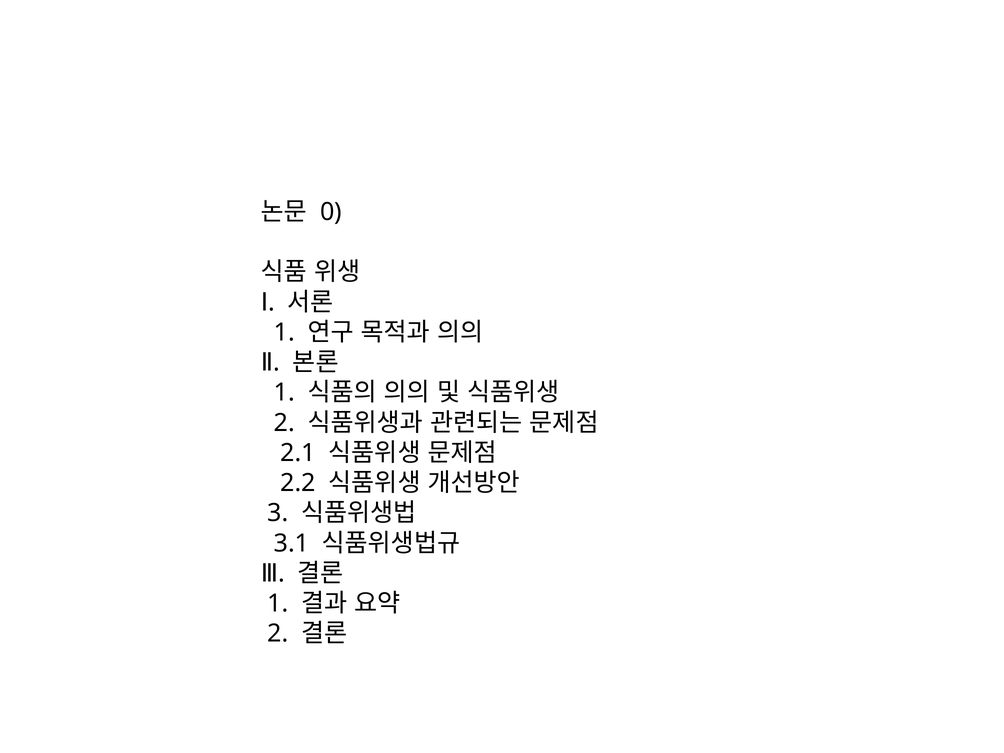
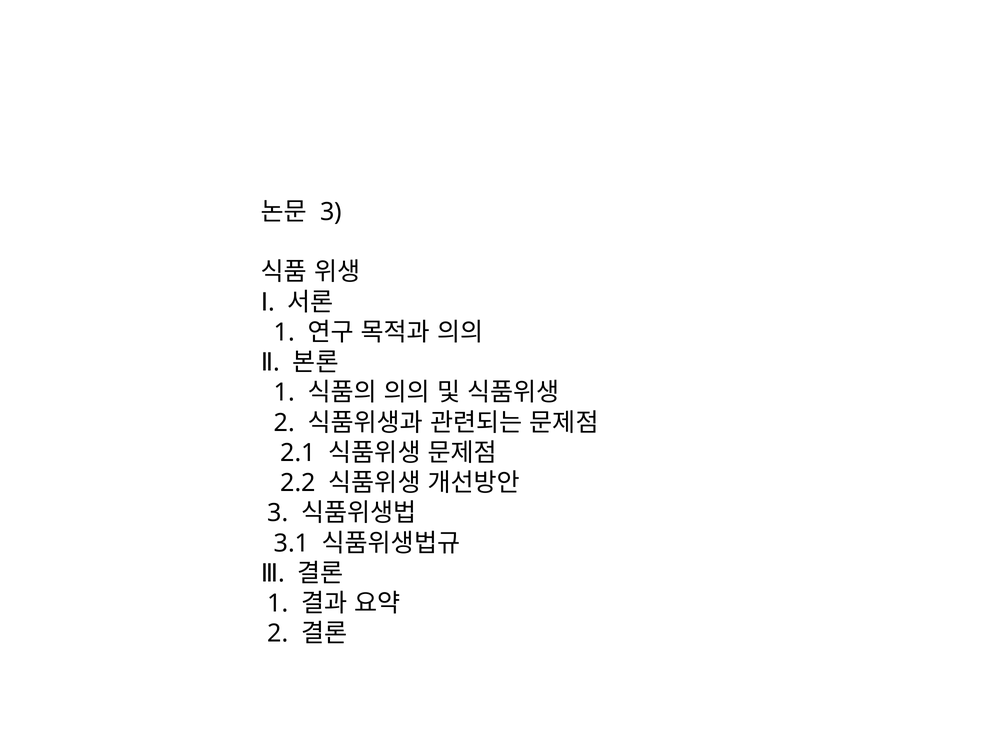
0 at (331, 212): 0 -> 3
